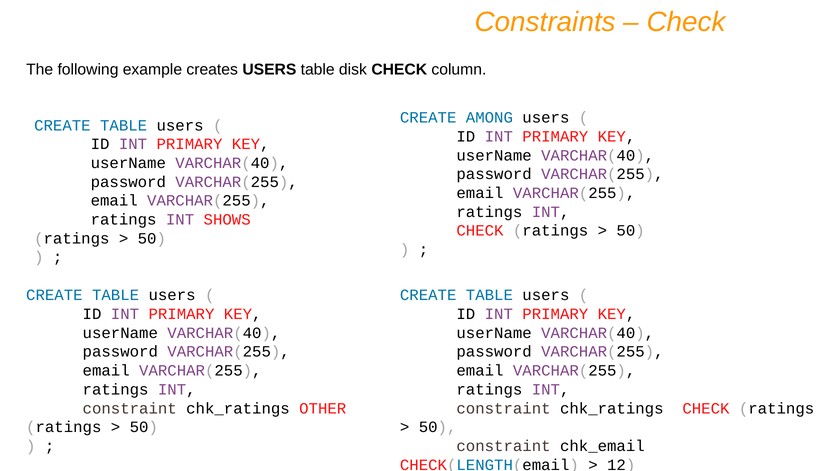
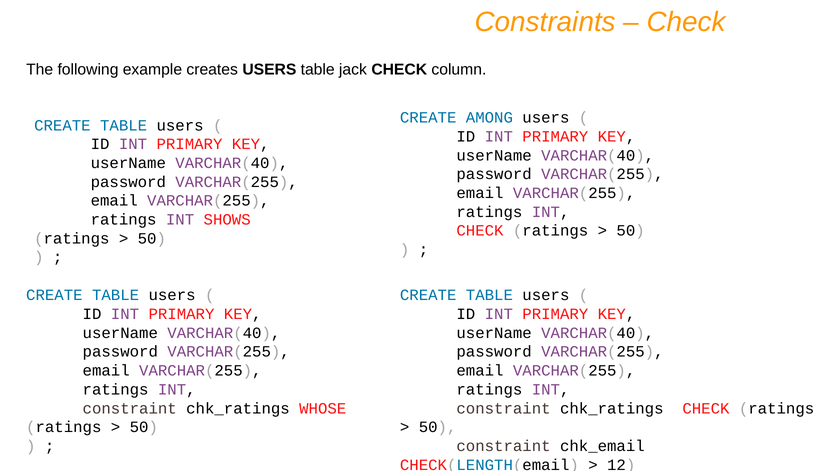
disk: disk -> jack
OTHER: OTHER -> WHOSE
